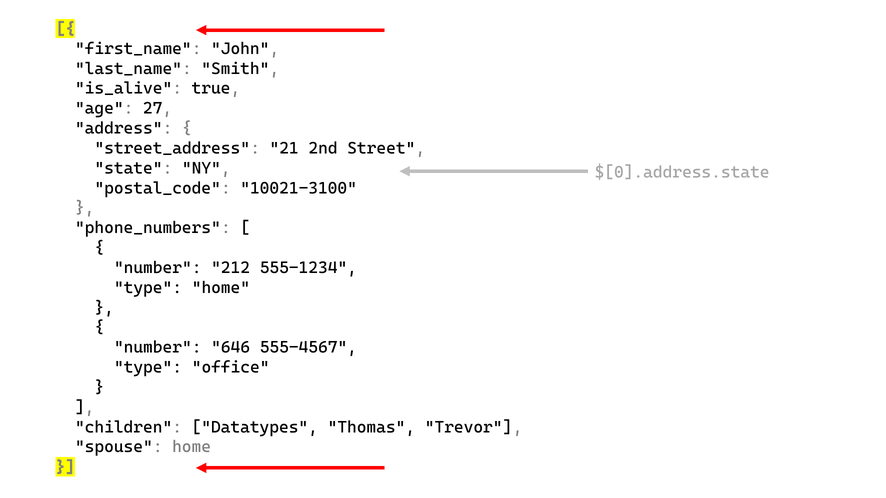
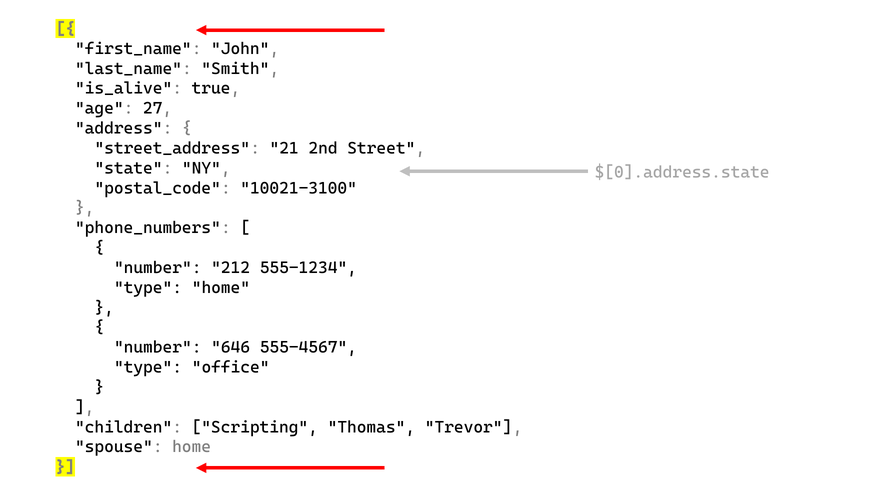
Datatypes: Datatypes -> Scripting
